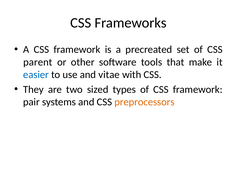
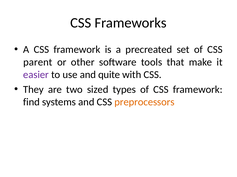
easier colour: blue -> purple
vitae: vitae -> quite
pair: pair -> find
